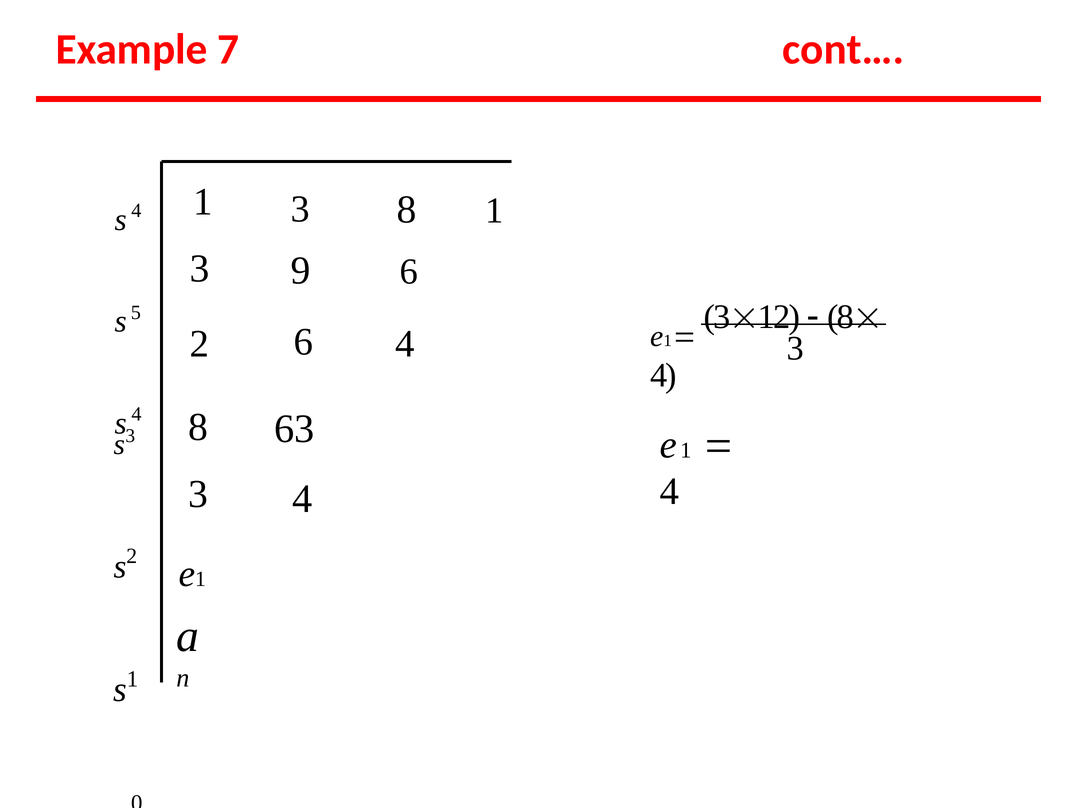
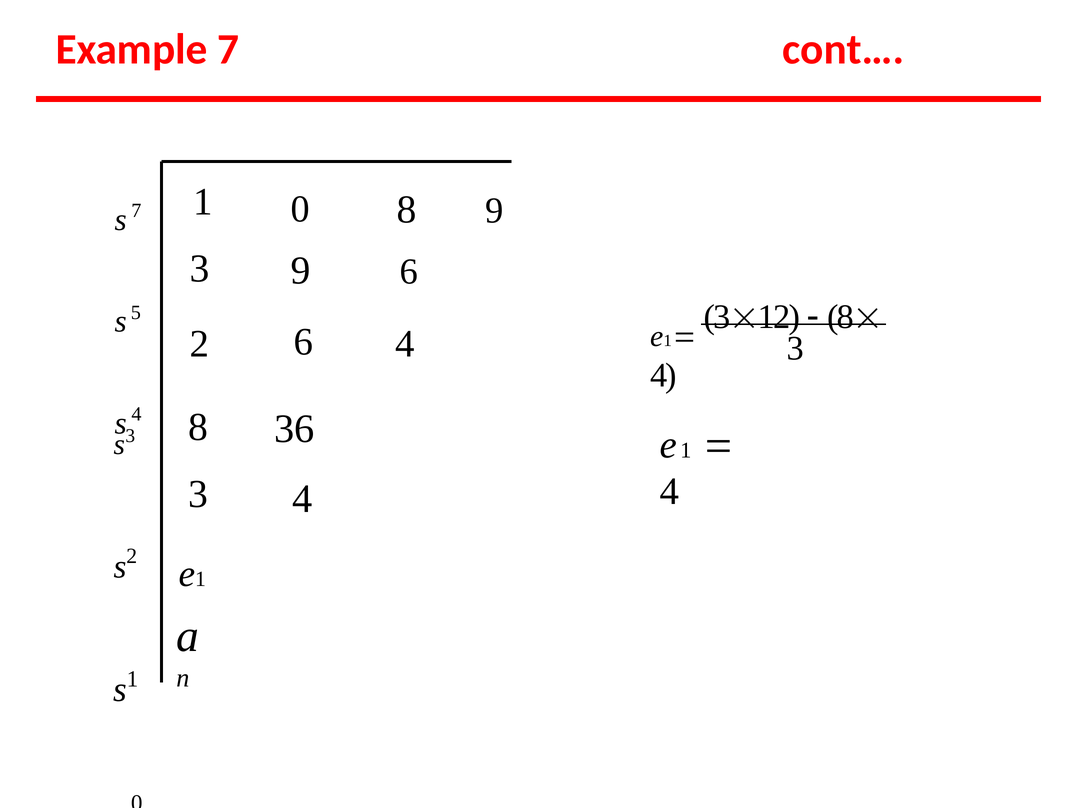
3 at (300, 209): 3 -> 0
8 1: 1 -> 9
4 at (136, 211): 4 -> 7
63: 63 -> 36
